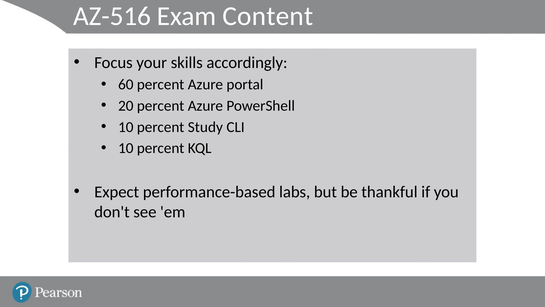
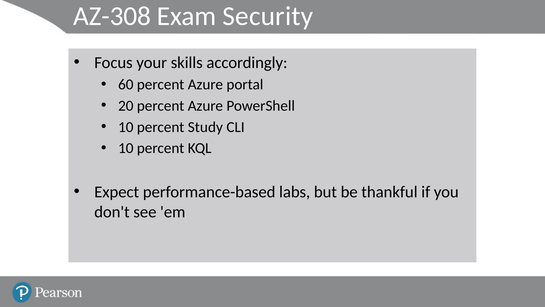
AZ-516: AZ-516 -> AZ-308
Content: Content -> Security
